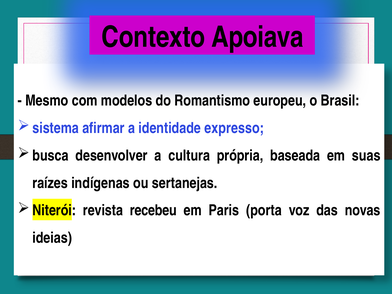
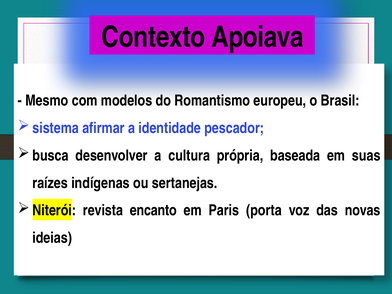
expresso: expresso -> pescador
recebeu: recebeu -> encanto
